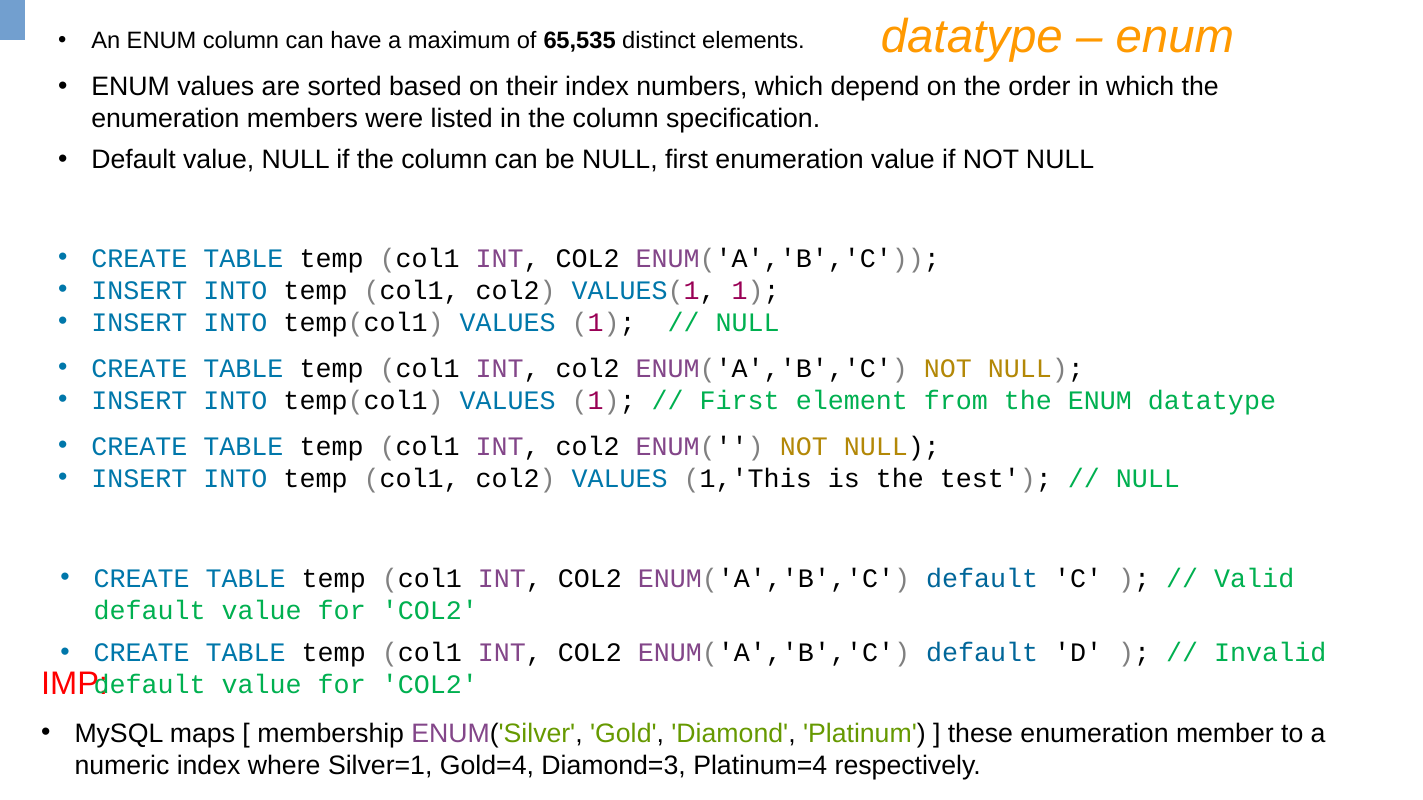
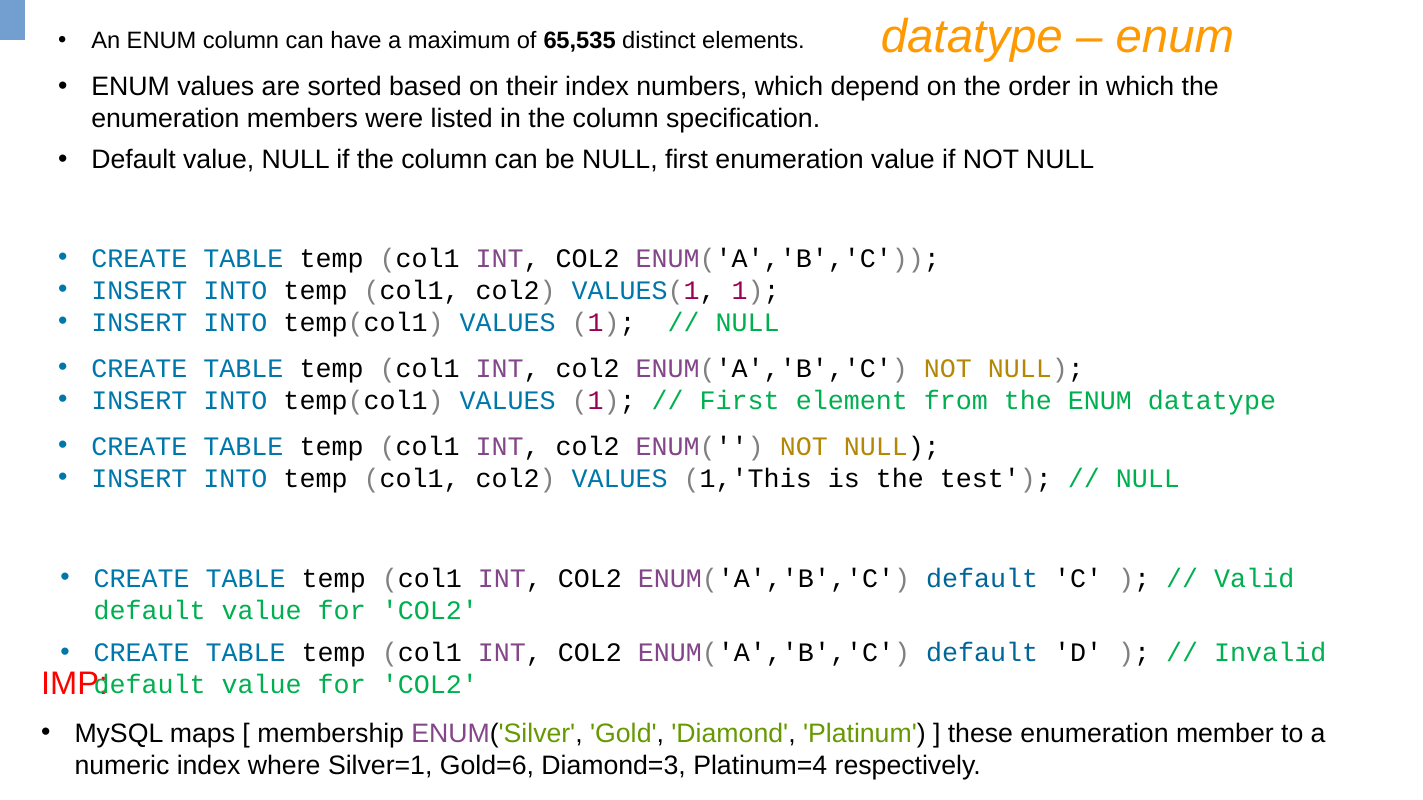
Gold=4: Gold=4 -> Gold=6
